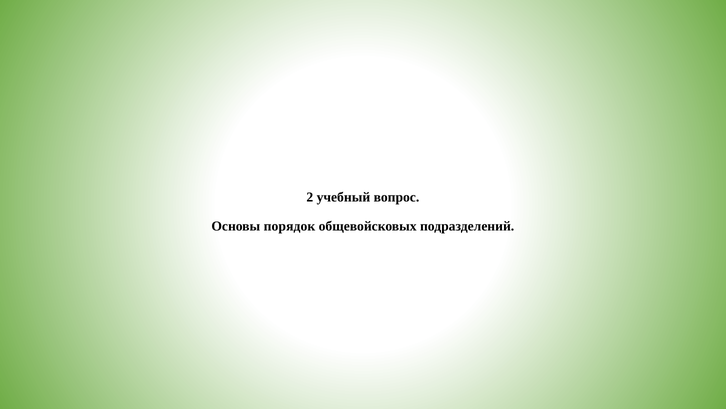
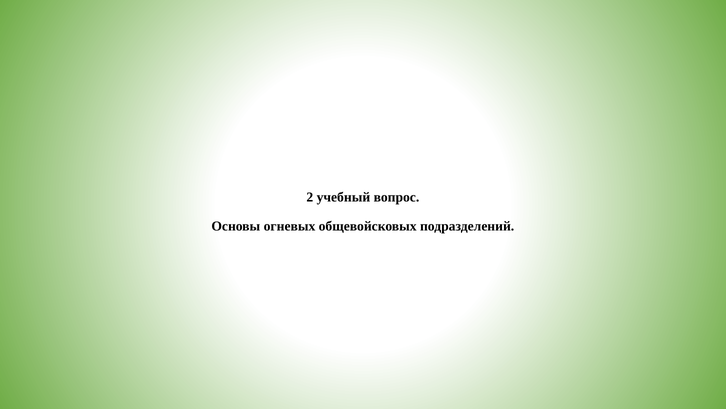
порядок: порядок -> огневых
